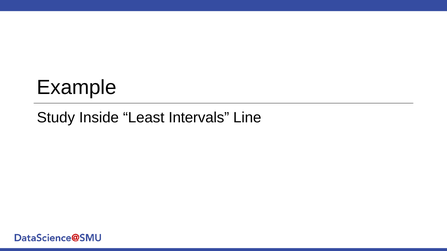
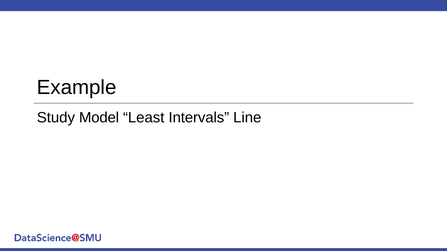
Inside: Inside -> Model
